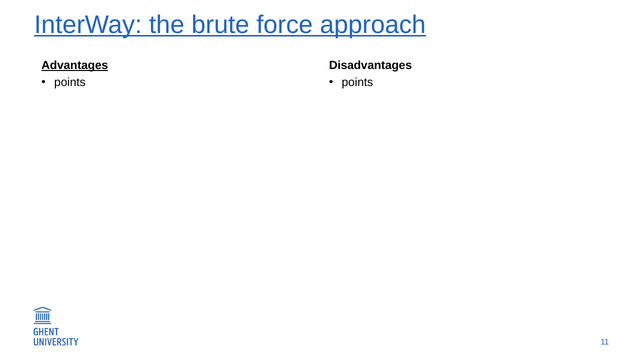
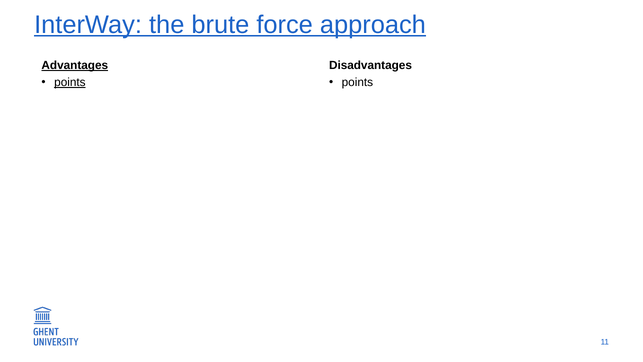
points at (70, 82) underline: none -> present
